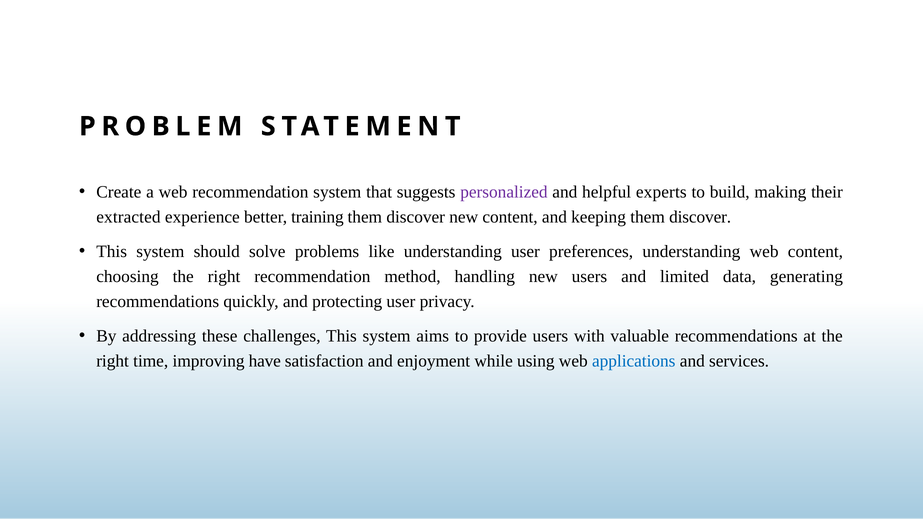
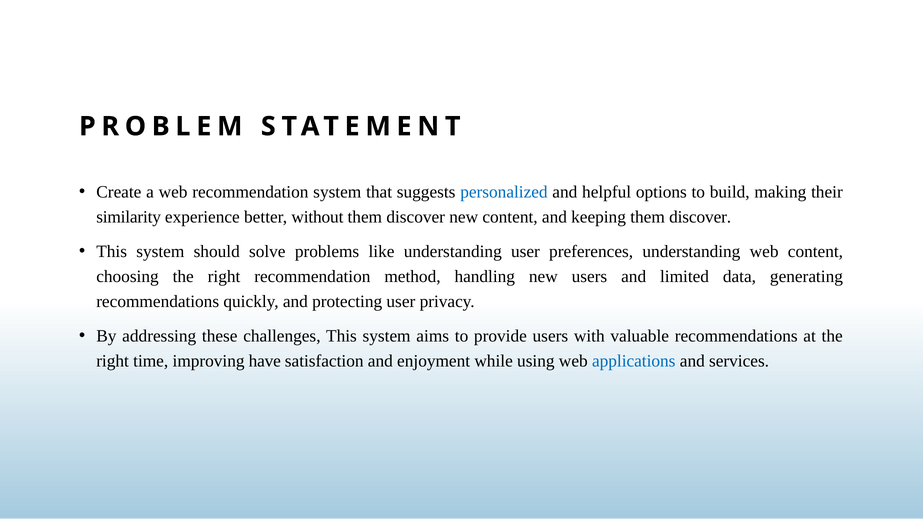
personalized colour: purple -> blue
experts: experts -> options
extracted: extracted -> similarity
training: training -> without
